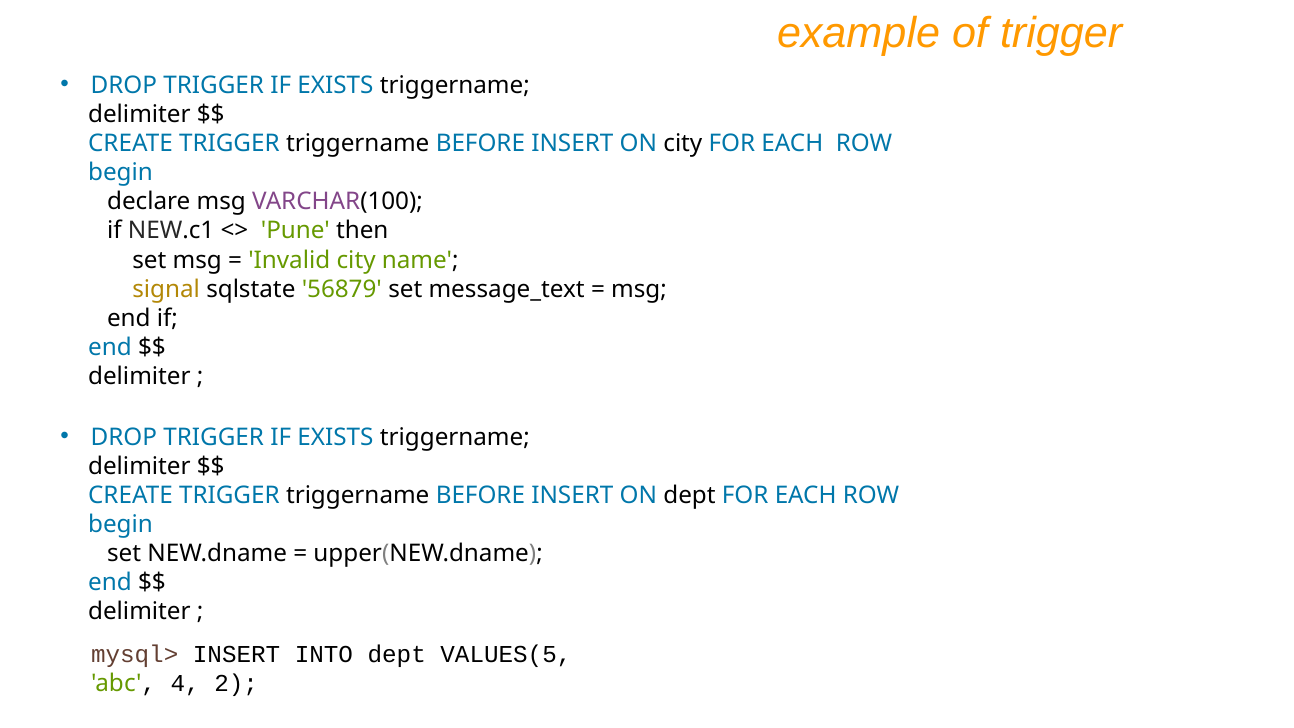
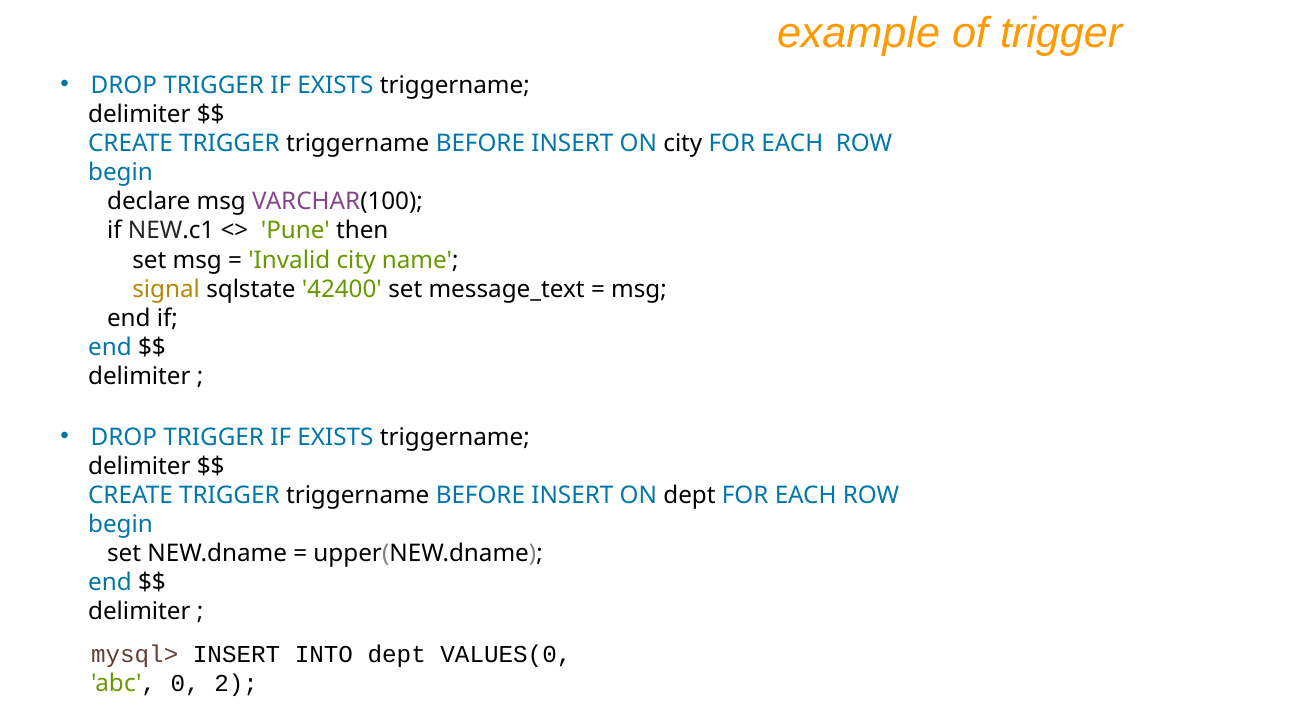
56879: 56879 -> 42400
VALUES(5: VALUES(5 -> VALUES(0
4: 4 -> 0
